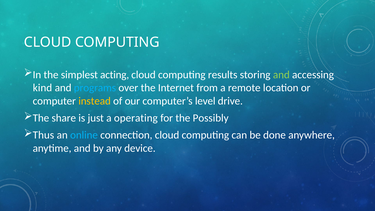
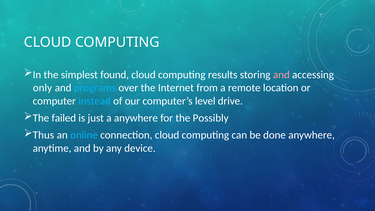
acting: acting -> found
and at (281, 75) colour: light green -> pink
kind: kind -> only
instead colour: yellow -> light blue
share: share -> failed
a operating: operating -> anywhere
